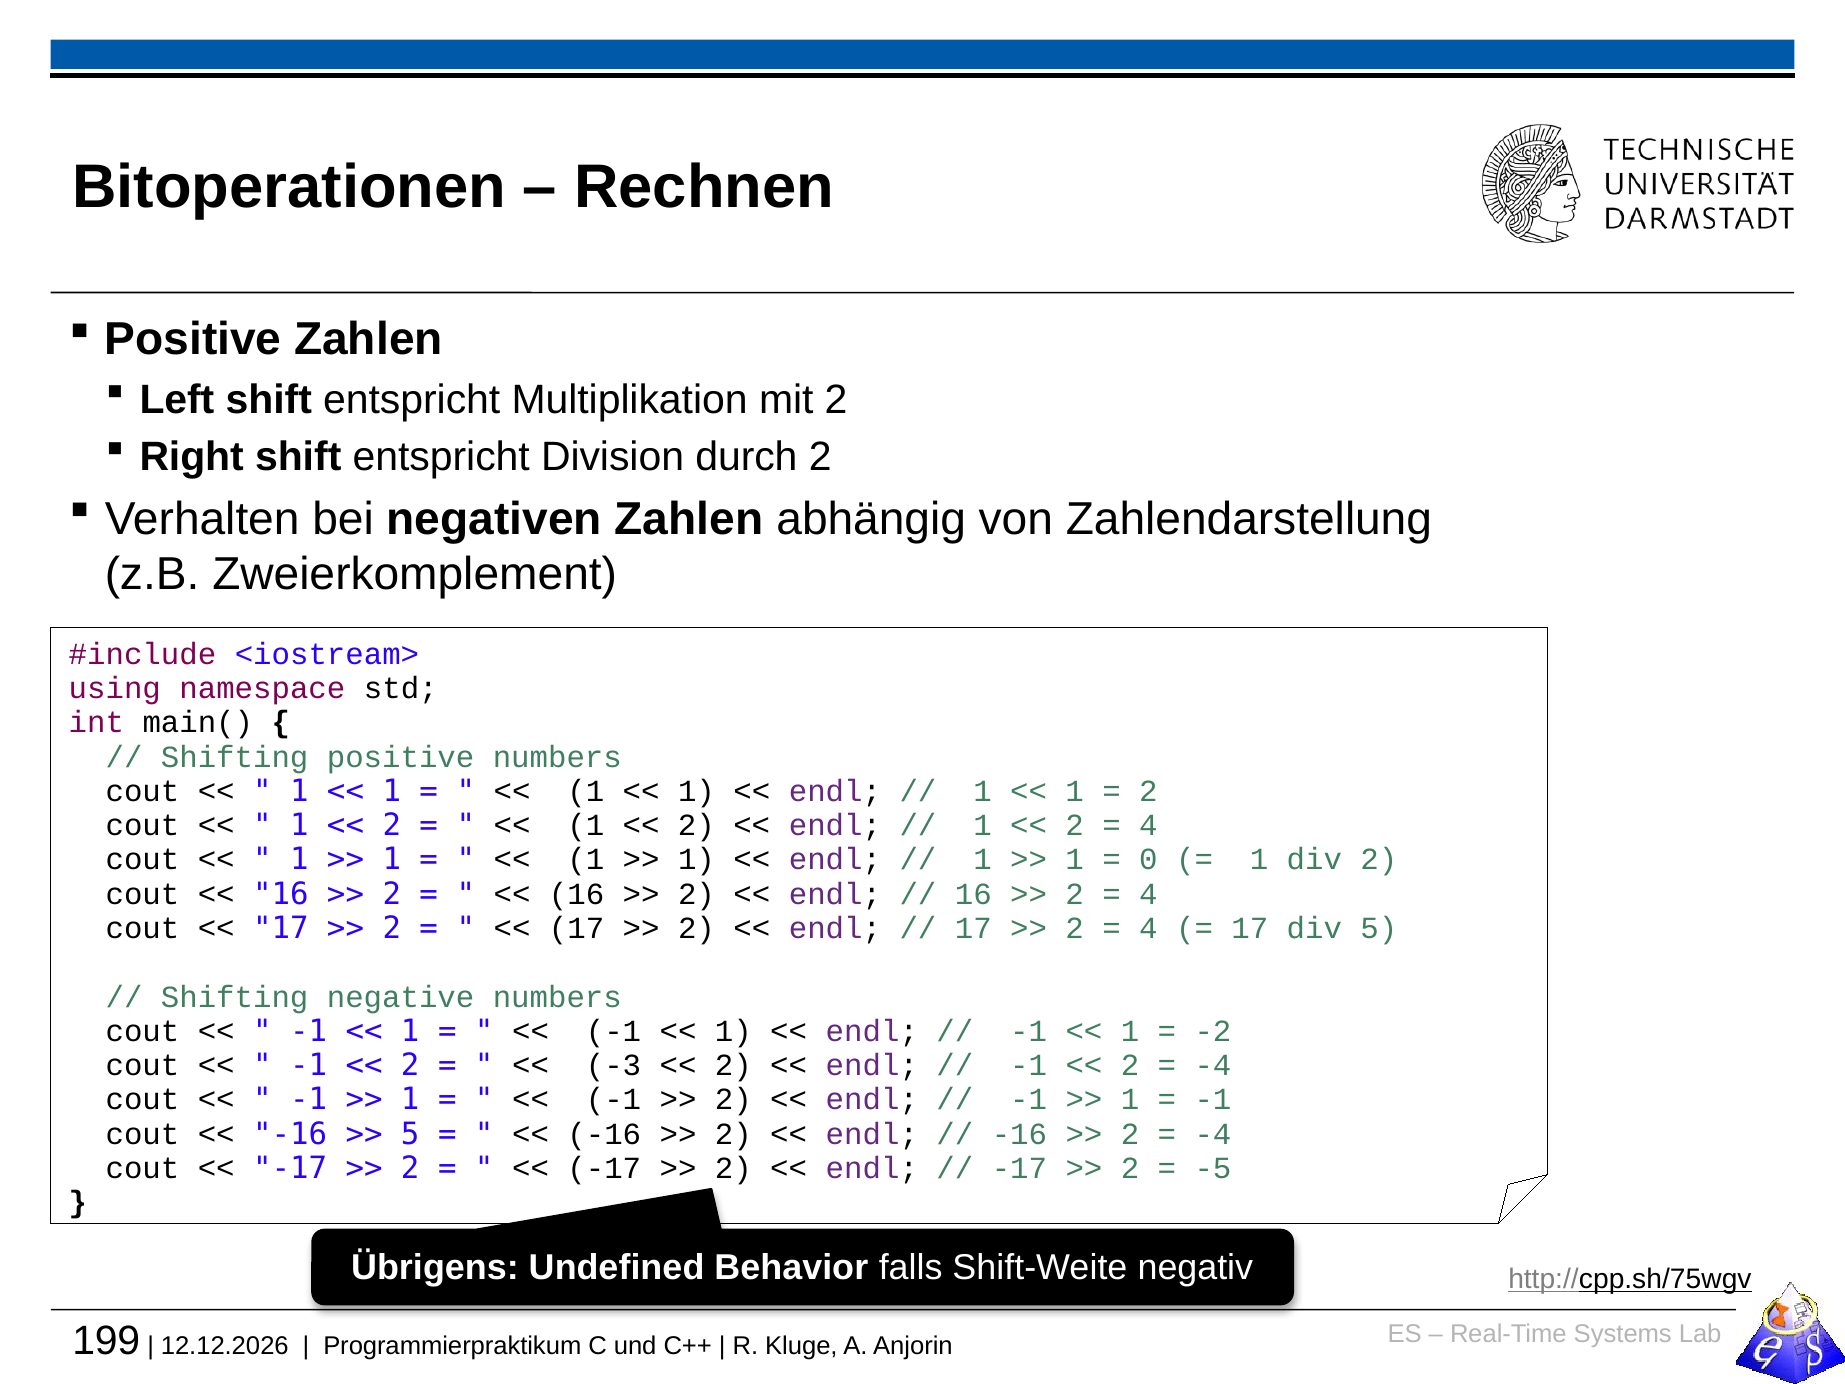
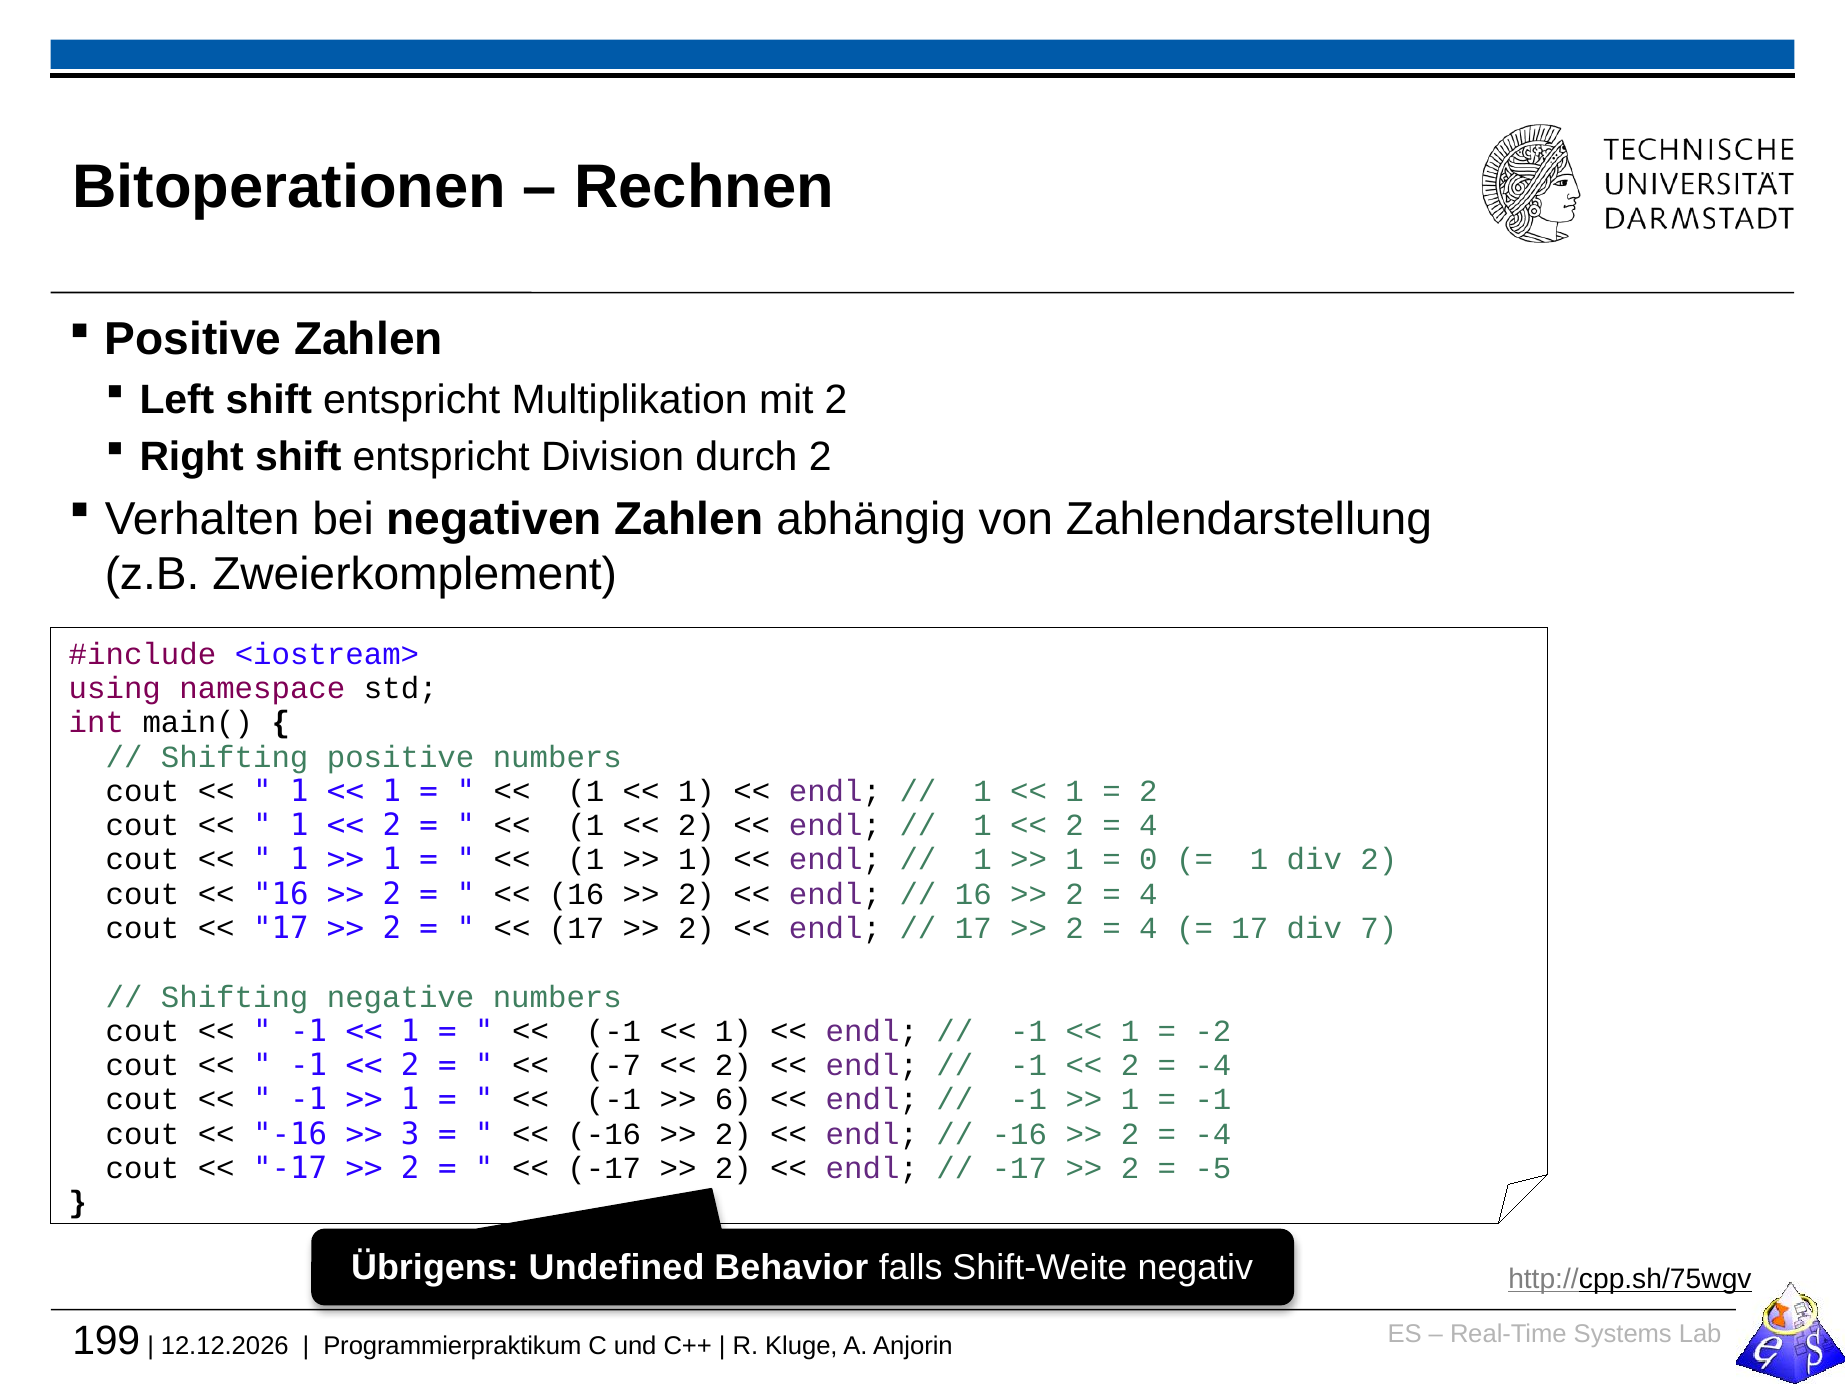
div 5: 5 -> 7
-3: -3 -> -7
2 at (733, 1100): 2 -> 6
5 at (410, 1134): 5 -> 3
